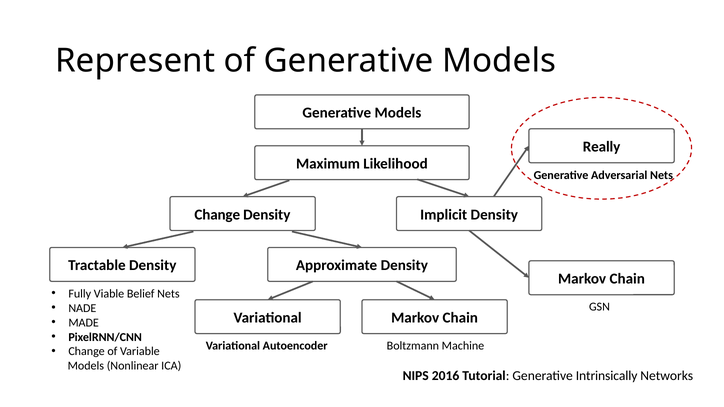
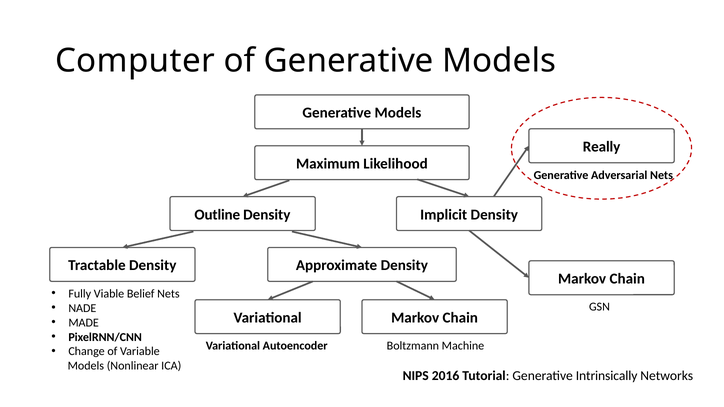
Represent: Represent -> Computer
Change at (217, 215): Change -> Outline
